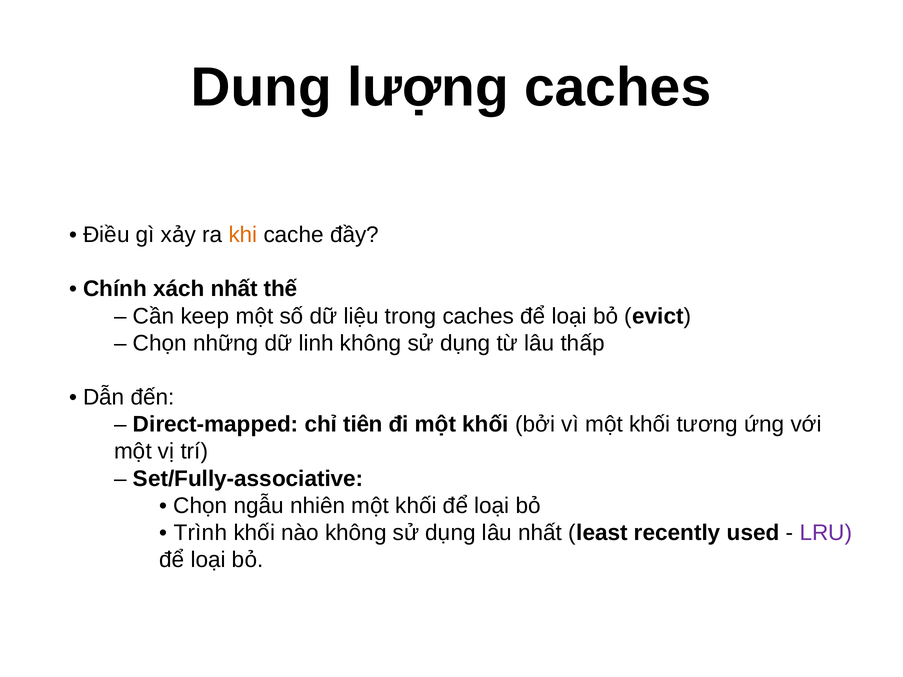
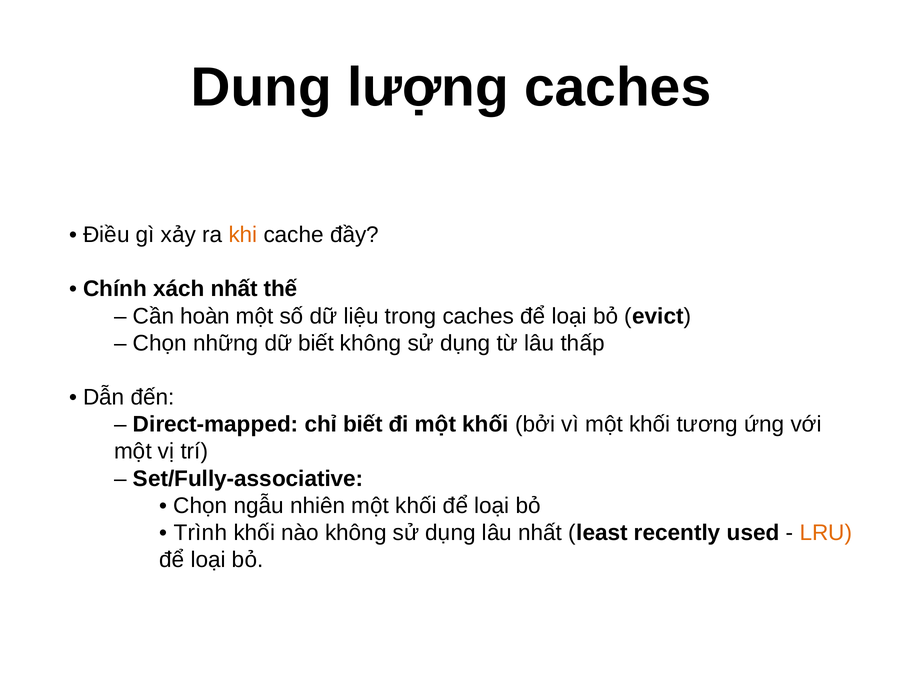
keep: keep -> hoàn
dữ linh: linh -> biết
chỉ tiên: tiên -> biết
LRU colour: purple -> orange
